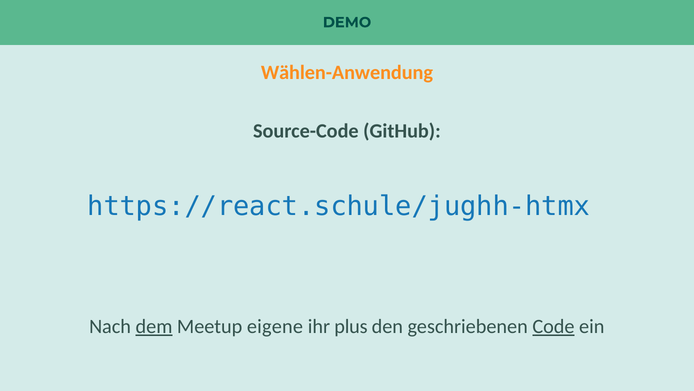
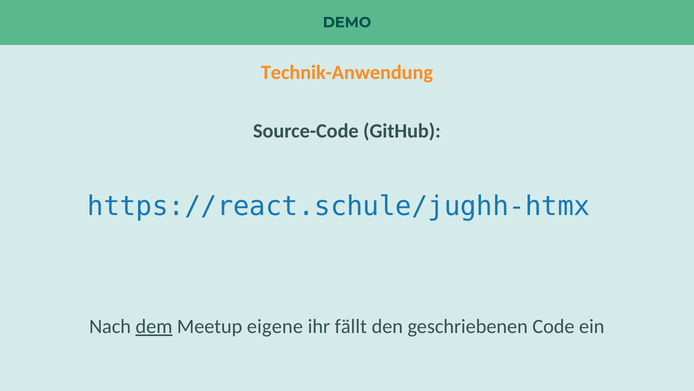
Wählen-Anwendung: Wählen-Anwendung -> Technik-Anwendung
plus: plus -> fällt
Code underline: present -> none
